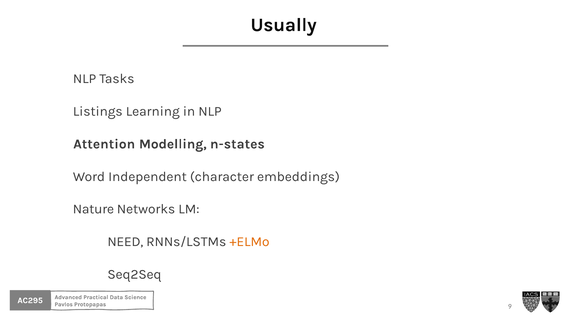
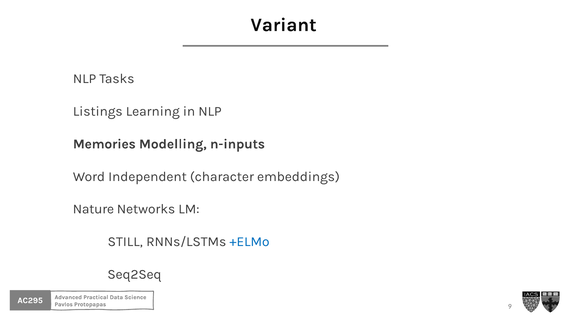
Usually: Usually -> Variant
Attention: Attention -> Memories
n-states: n-states -> n-inputs
NEED: NEED -> STILL
+ELMo colour: orange -> blue
